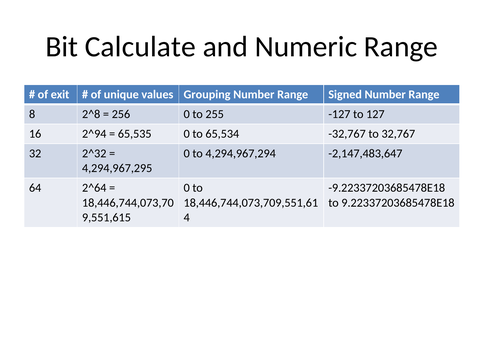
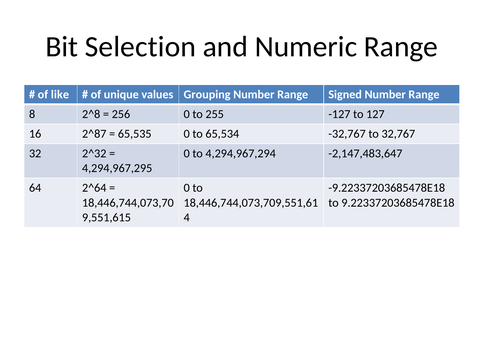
Calculate: Calculate -> Selection
exit: exit -> like
2^94: 2^94 -> 2^87
